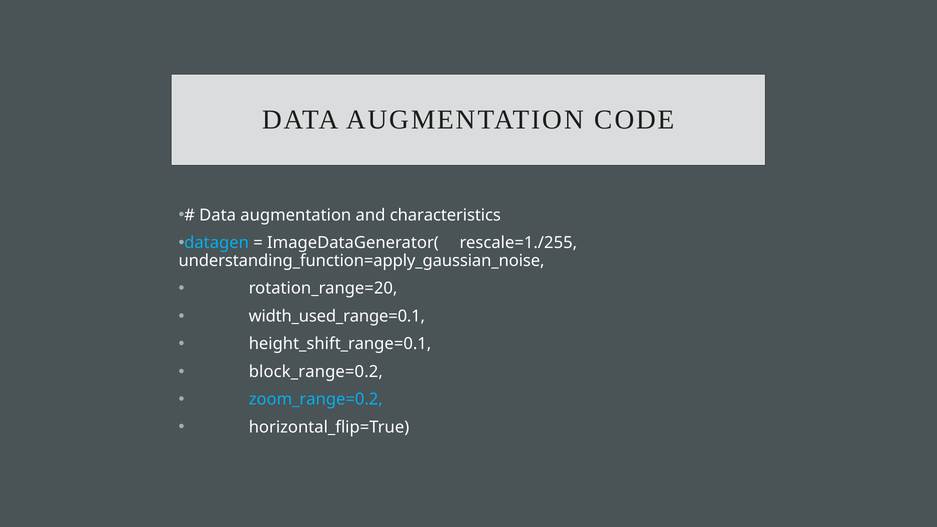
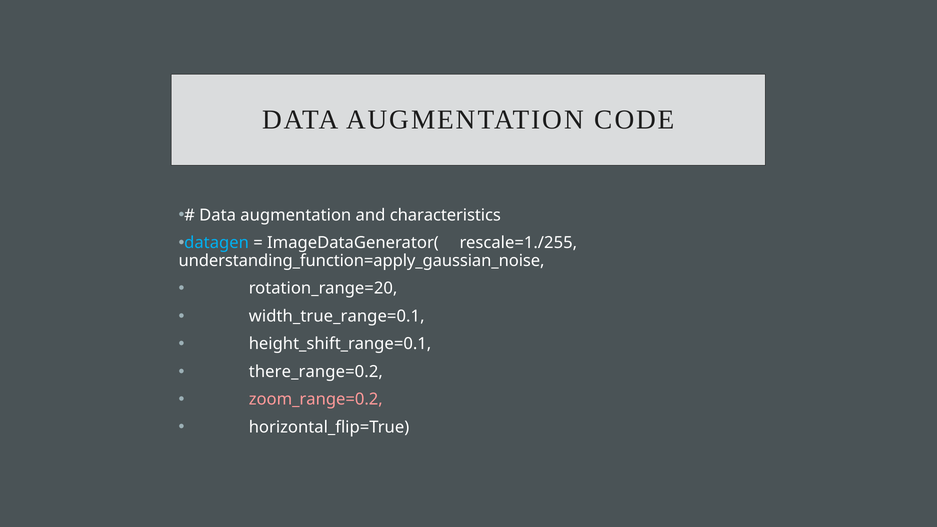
width_used_range=0.1: width_used_range=0.1 -> width_true_range=0.1
block_range=0.2: block_range=0.2 -> there_range=0.2
zoom_range=0.2 colour: light blue -> pink
